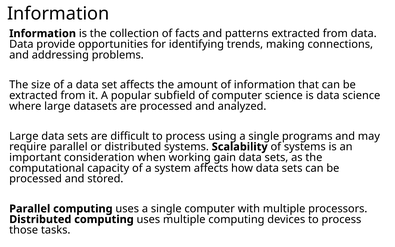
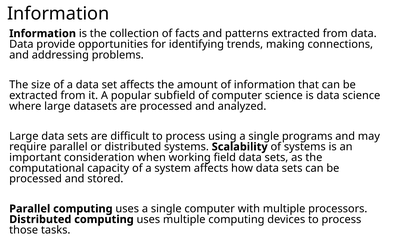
gain: gain -> field
